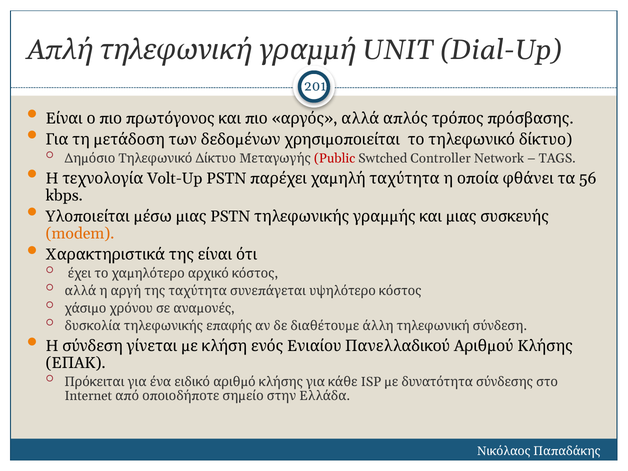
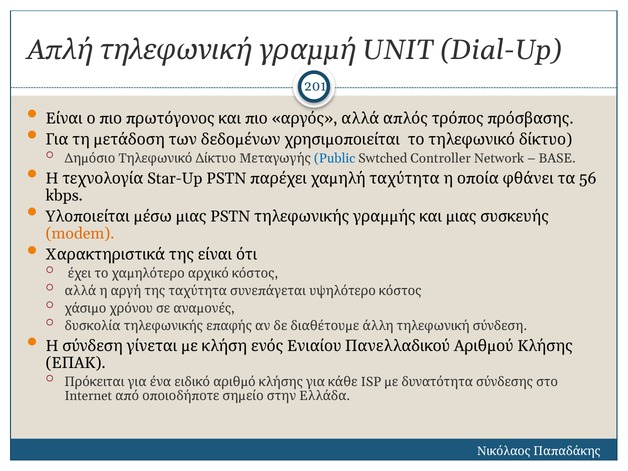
Public colour: red -> blue
TAGS: TAGS -> BASE
Volt-Up: Volt-Up -> Star-Up
